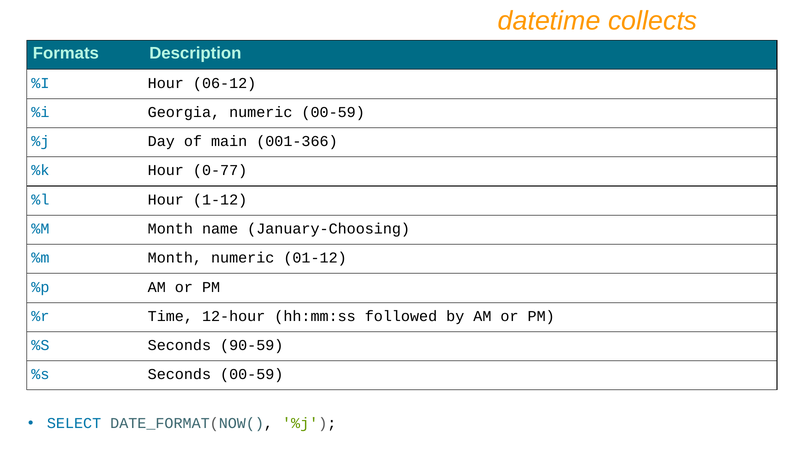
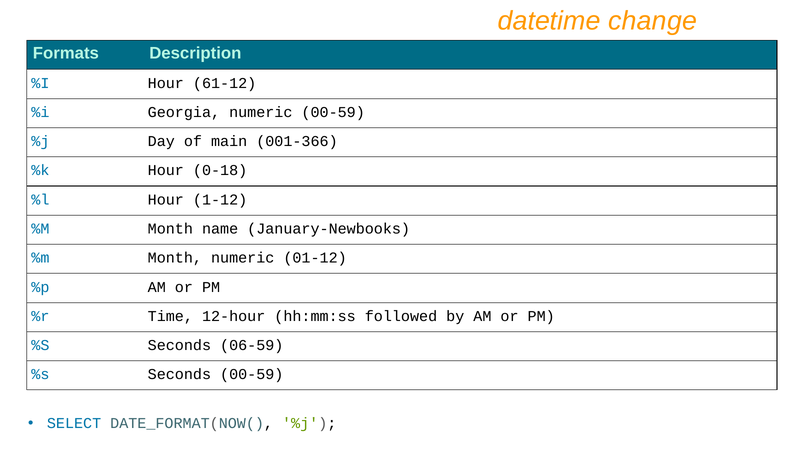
collects: collects -> change
06-12: 06-12 -> 61-12
0-77: 0-77 -> 0-18
January-Choosing: January-Choosing -> January-Newbooks
90-59: 90-59 -> 06-59
